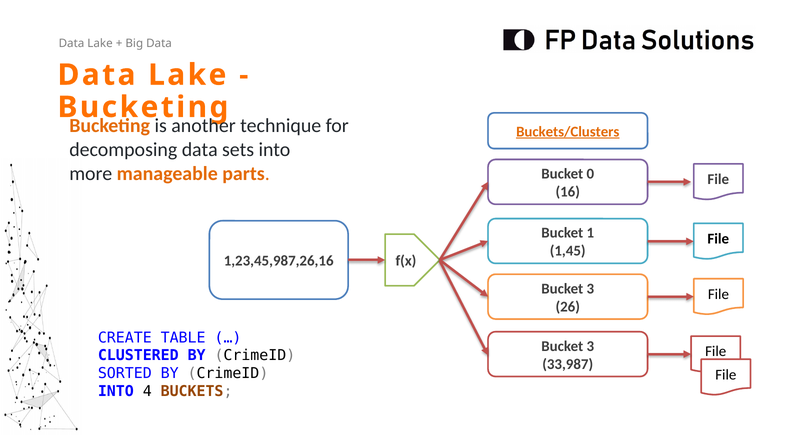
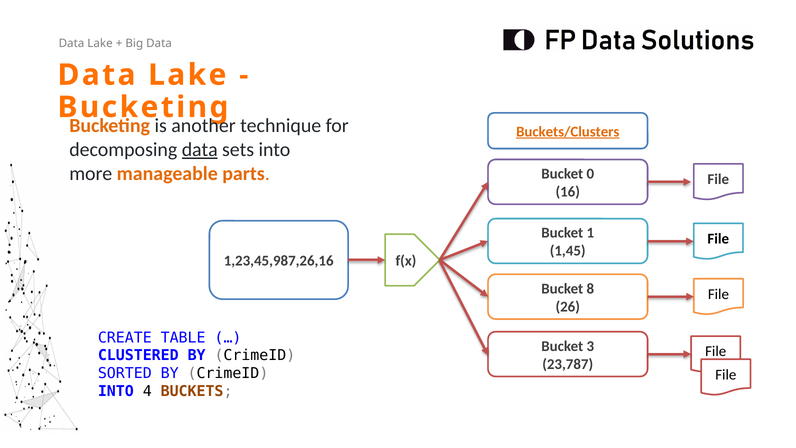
data at (200, 150) underline: none -> present
3 at (590, 289): 3 -> 8
33,987: 33,987 -> 23,787
